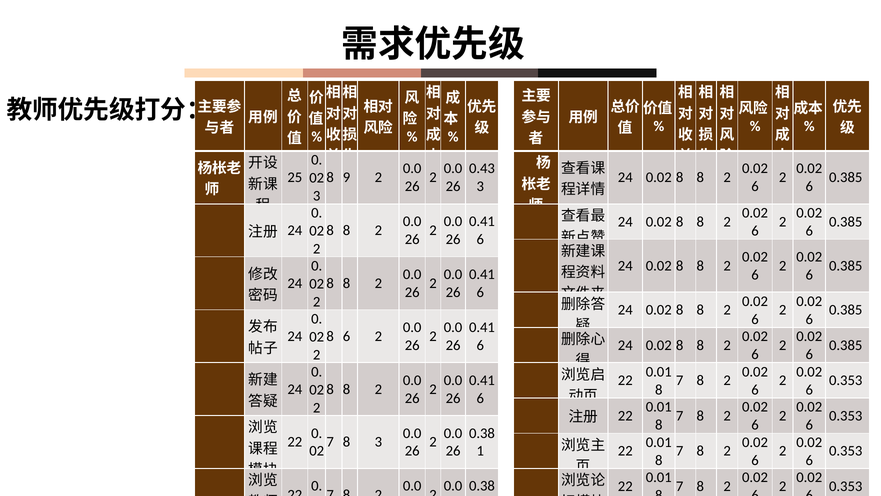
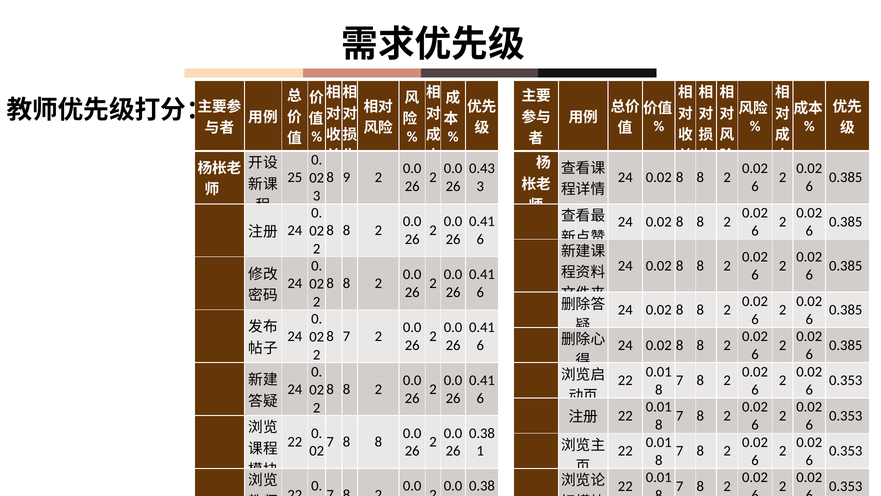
6 at (347, 336): 6 -> 7
7 8 3: 3 -> 8
